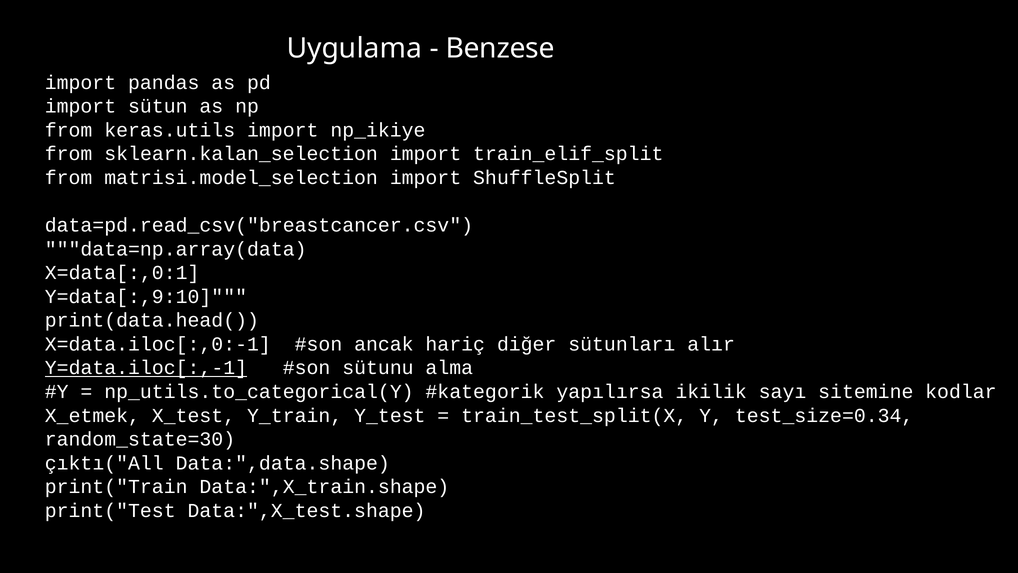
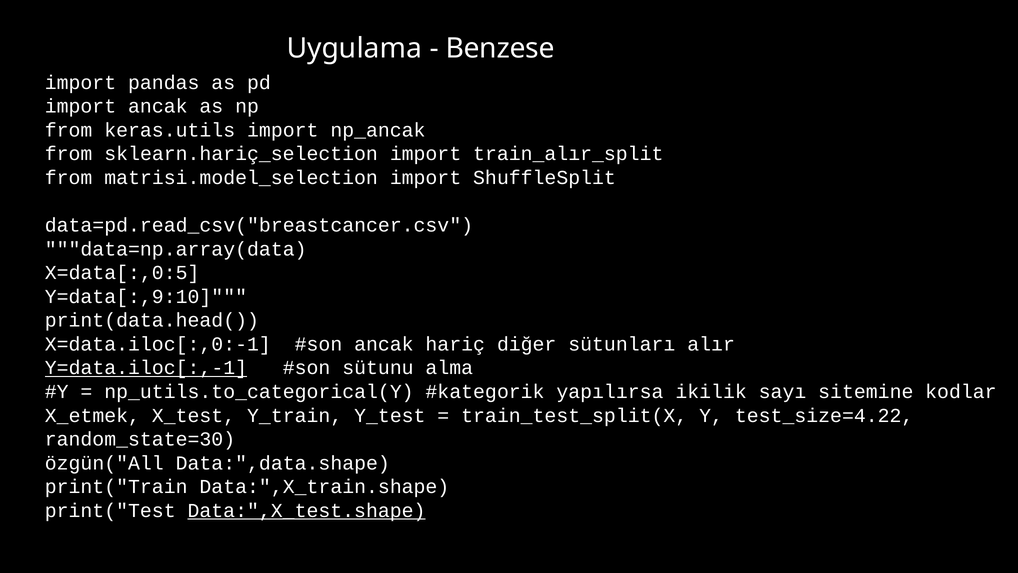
import sütun: sütun -> ancak
np_ikiye: np_ikiye -> np_ancak
sklearn.kalan_selection: sklearn.kalan_selection -> sklearn.hariç_selection
train_elif_split: train_elif_split -> train_alır_split
X=data[:,0:1: X=data[:,0:1 -> X=data[:,0:5
test_size=0.34: test_size=0.34 -> test_size=4.22
çıktı("All: çıktı("All -> özgün("All
Data:",X_test.shape underline: none -> present
